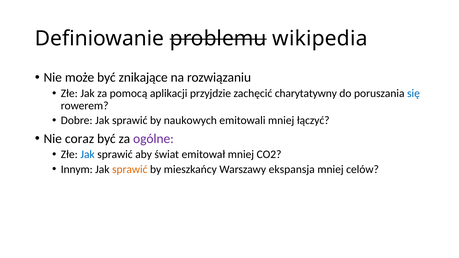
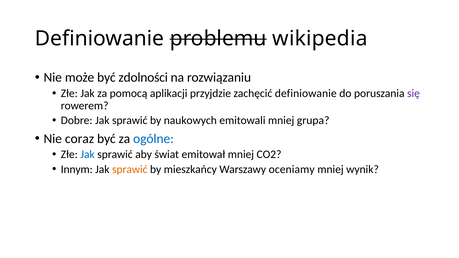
znikające: znikające -> zdolności
zachęcić charytatywny: charytatywny -> definiowanie
się colour: blue -> purple
łączyć: łączyć -> grupa
ogólne colour: purple -> blue
ekspansja: ekspansja -> oceniamy
celów: celów -> wynik
